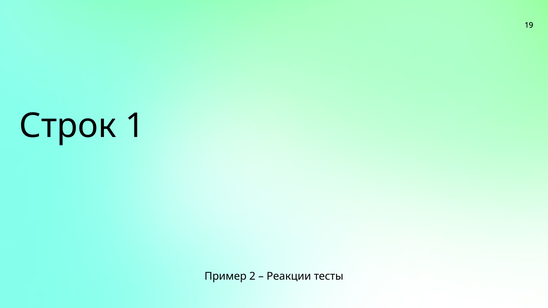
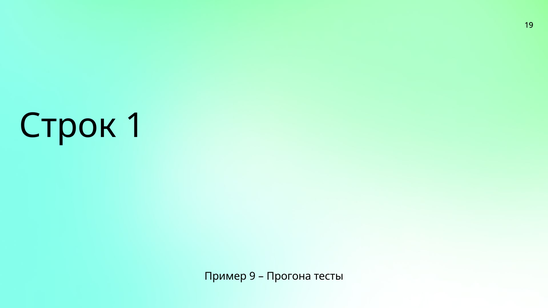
2: 2 -> 9
Реакции: Реакции -> Прогона
